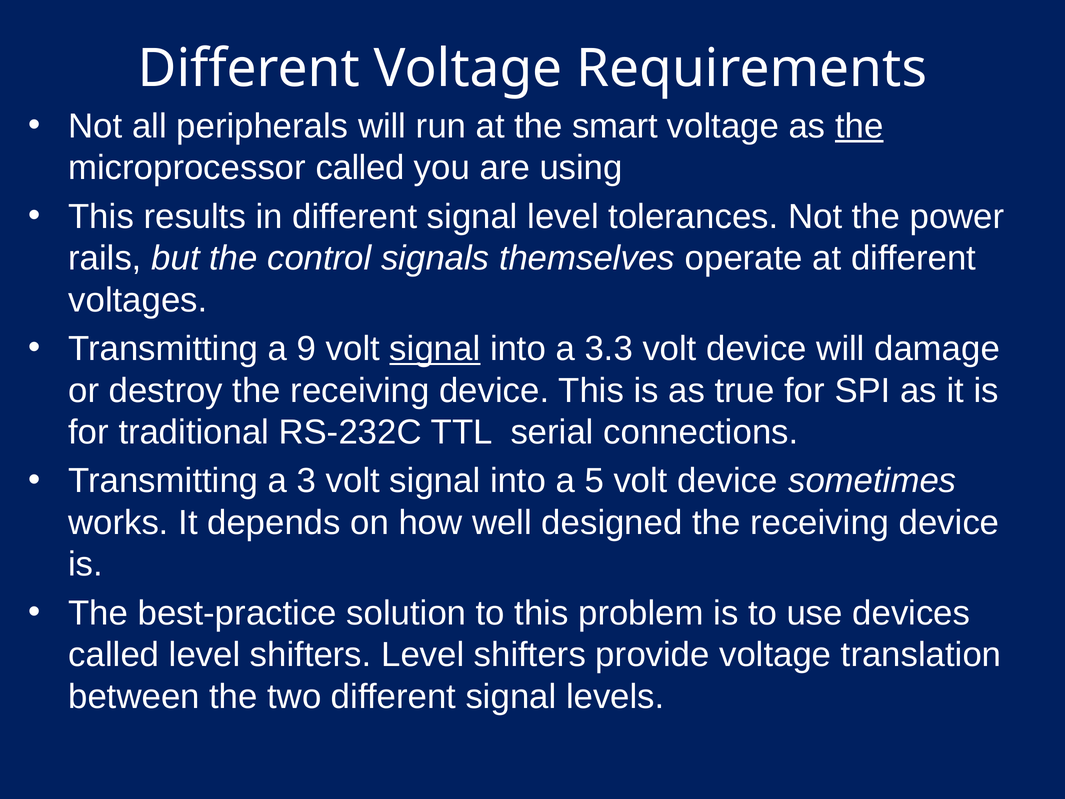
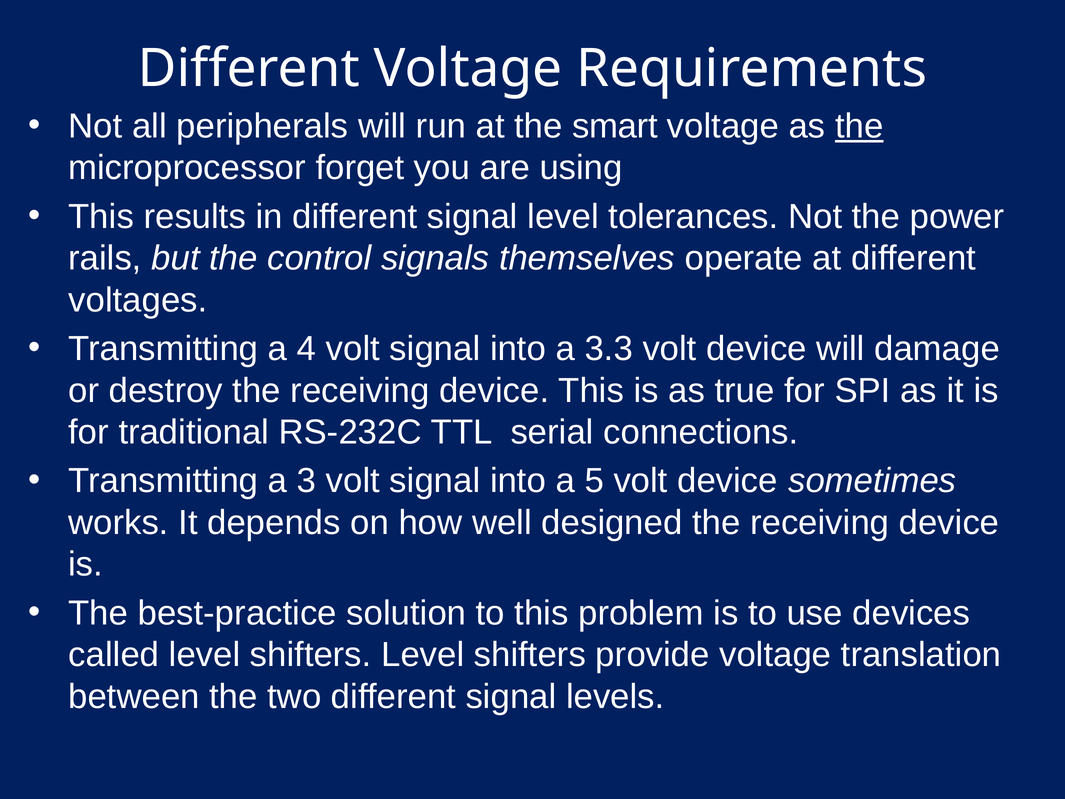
microprocessor called: called -> forget
9: 9 -> 4
signal at (435, 349) underline: present -> none
